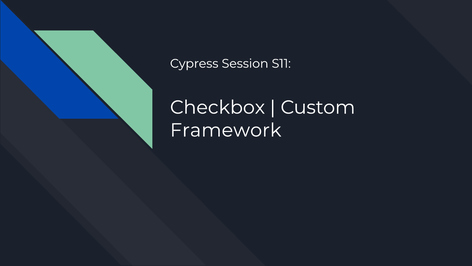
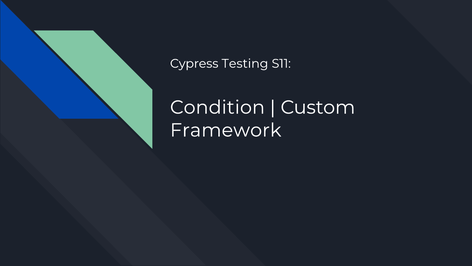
Session: Session -> Testing
Checkbox: Checkbox -> Condition
